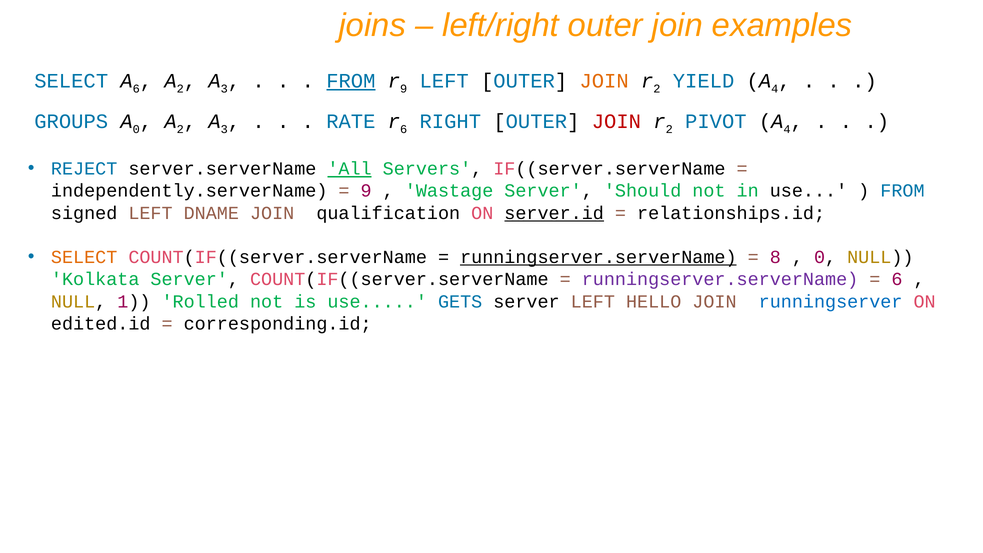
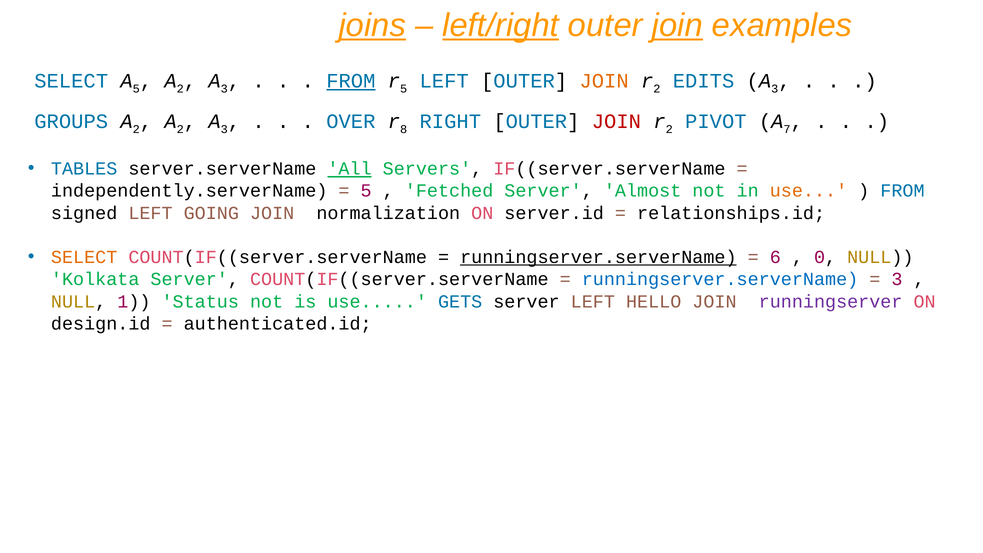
joins underline: none -> present
left/right underline: none -> present
join at (677, 26) underline: none -> present
6 at (136, 89): 6 -> 5
9 at (404, 89): 9 -> 5
YIELD: YIELD -> EDITS
4 at (775, 89): 4 -> 3
0 at (136, 129): 0 -> 2
RATE: RATE -> OVER
6 at (404, 129): 6 -> 8
4 at (787, 129): 4 -> 7
REJECT: REJECT -> TABLES
9 at (366, 191): 9 -> 5
Wastage: Wastage -> Fetched
Should: Should -> Almost
use at (808, 191) colour: black -> orange
DNAME: DNAME -> GOING
qualification: qualification -> normalization
server.id underline: present -> none
8: 8 -> 6
runningserver.serverName at (720, 279) colour: purple -> blue
6 at (897, 279): 6 -> 3
Rolled: Rolled -> Status
runningserver colour: blue -> purple
edited.id: edited.id -> design.id
corresponding.id: corresponding.id -> authenticated.id
